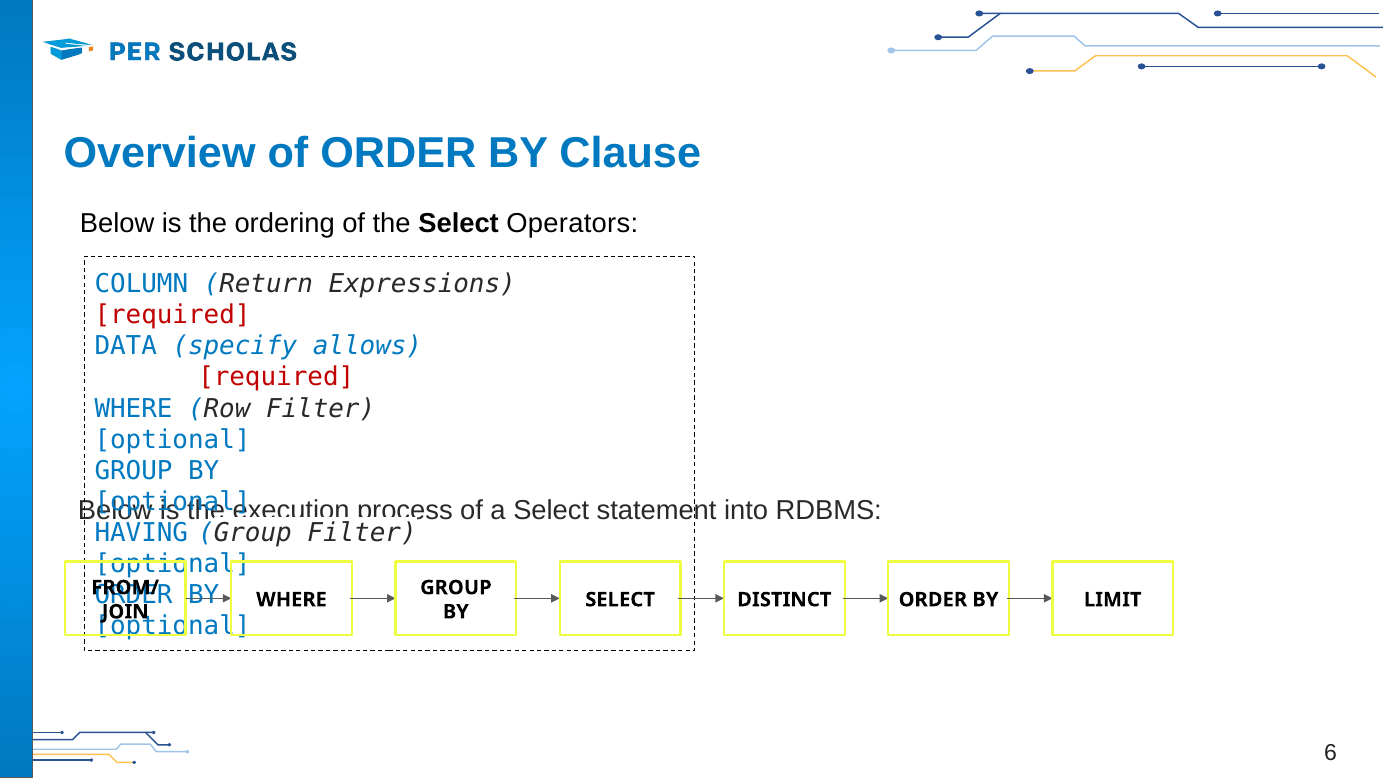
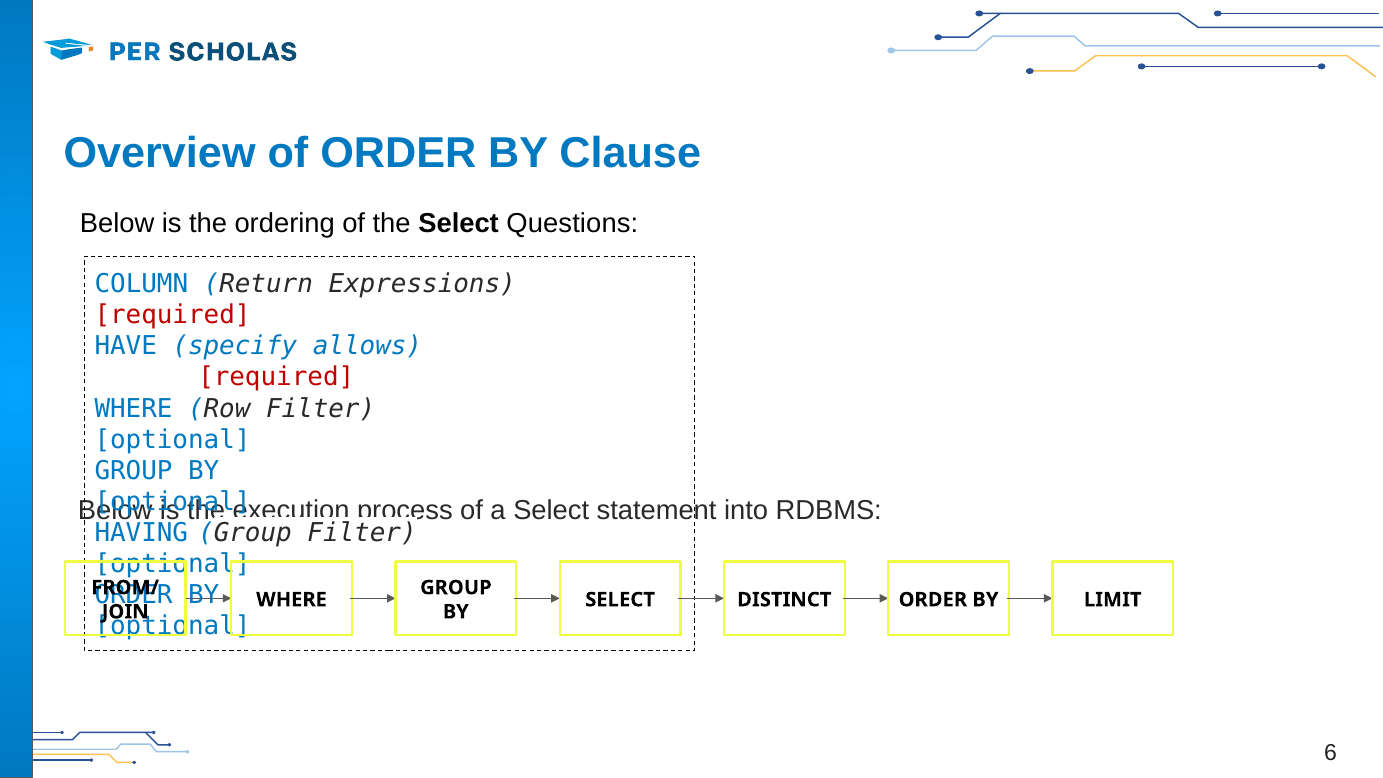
Operators: Operators -> Questions
DATA: DATA -> HAVE
